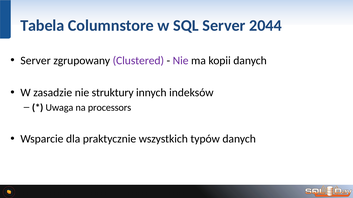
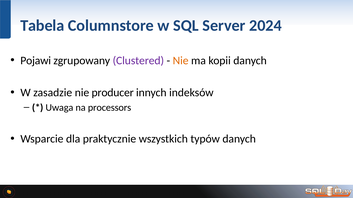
2044: 2044 -> 2024
Server at (36, 61): Server -> Pojawi
Nie at (181, 61) colour: purple -> orange
struktury: struktury -> producer
